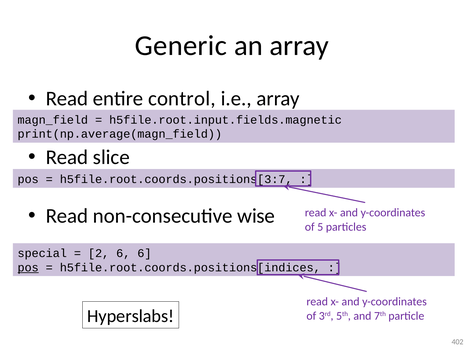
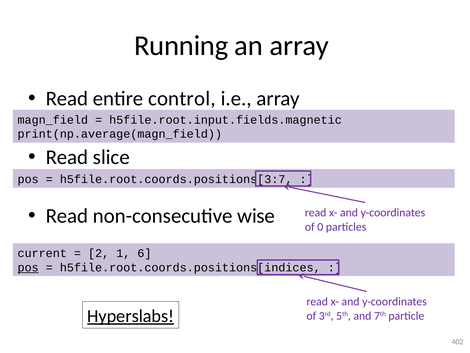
Generic: Generic -> Running
5: 5 -> 0
special: special -> current
2 6: 6 -> 1
Hyperslabs underline: none -> present
